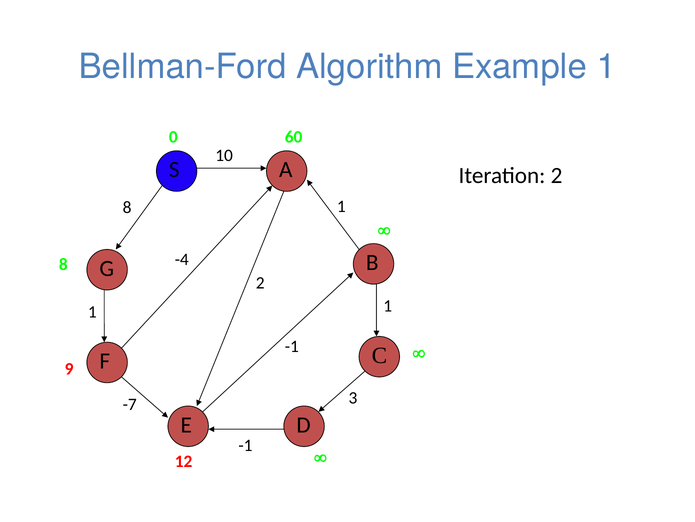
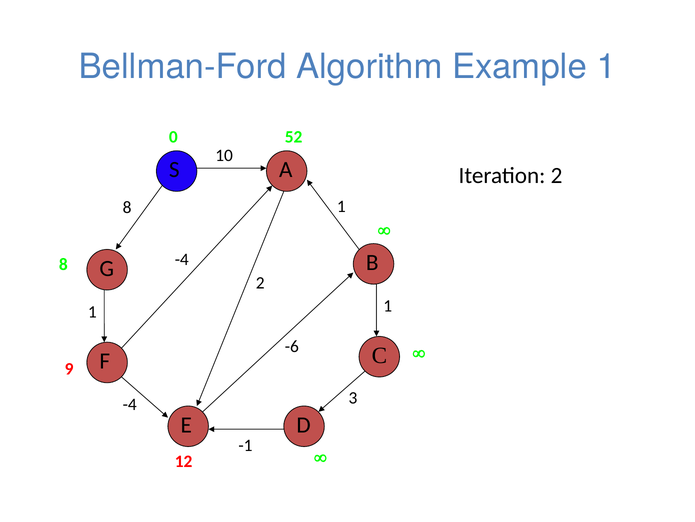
60: 60 -> 52
-1 at (292, 346): -1 -> -6
-7 at (130, 404): -7 -> -4
